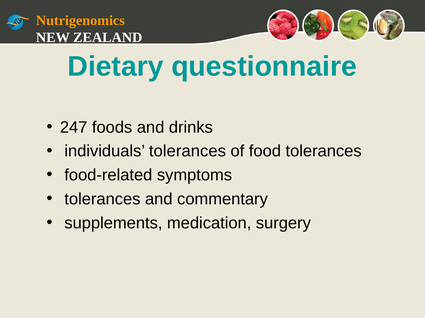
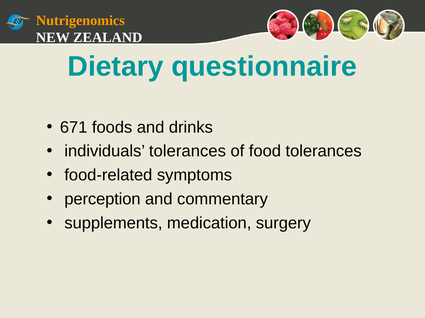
247: 247 -> 671
tolerances at (102, 200): tolerances -> perception
